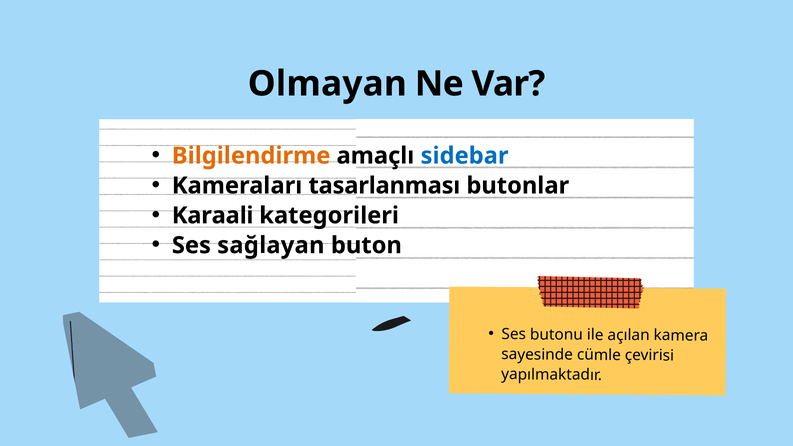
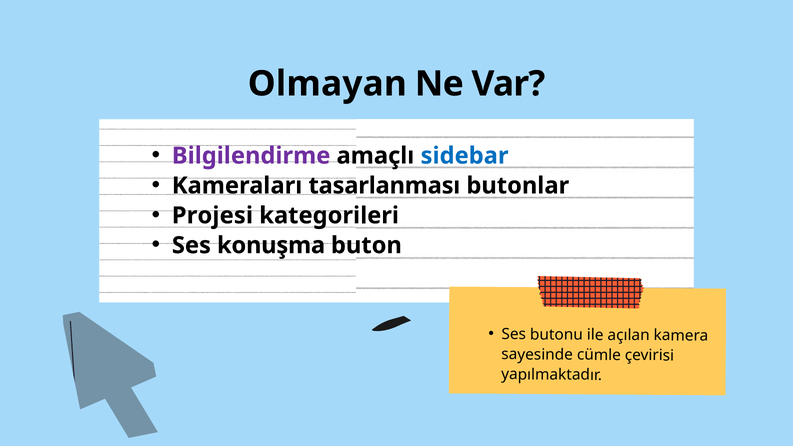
Bilgilendirme colour: orange -> purple
Karaali: Karaali -> Projesi
sağlayan: sağlayan -> konuşma
